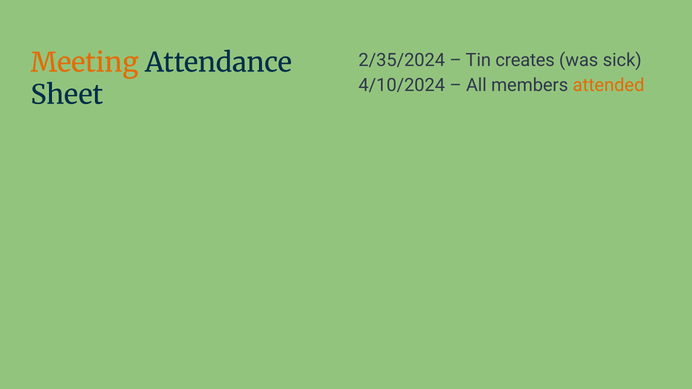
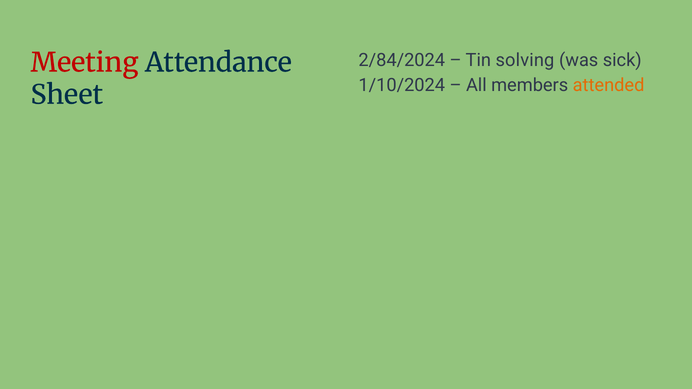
2/35/2024: 2/35/2024 -> 2/84/2024
creates: creates -> solving
Meeting colour: orange -> red
4/10/2024: 4/10/2024 -> 1/10/2024
